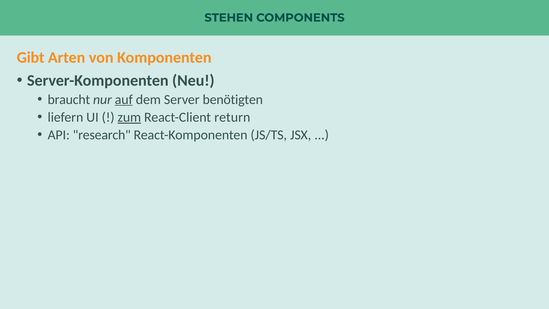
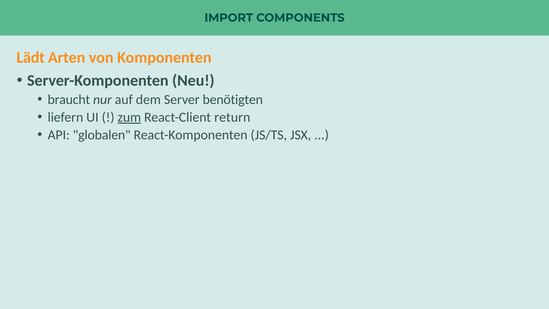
STEHEN: STEHEN -> IMPORT
Gibt: Gibt -> Lädt
auf underline: present -> none
research: research -> globalen
